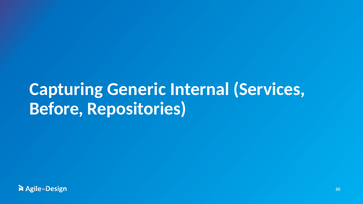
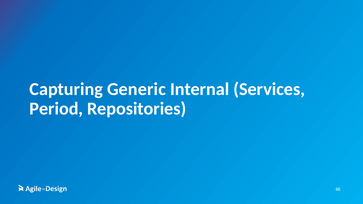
Before: Before -> Period
